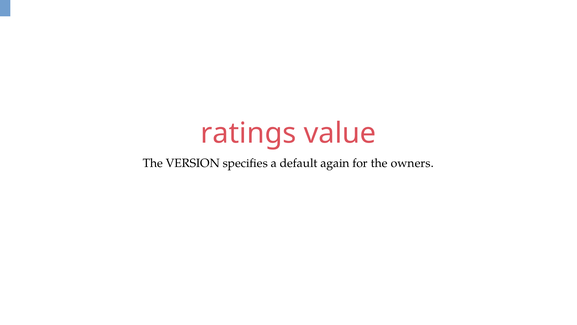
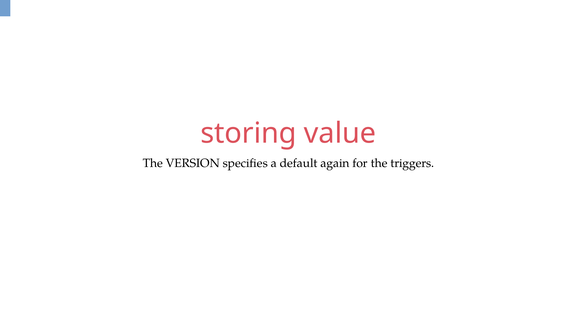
ratings: ratings -> storing
owners: owners -> triggers
